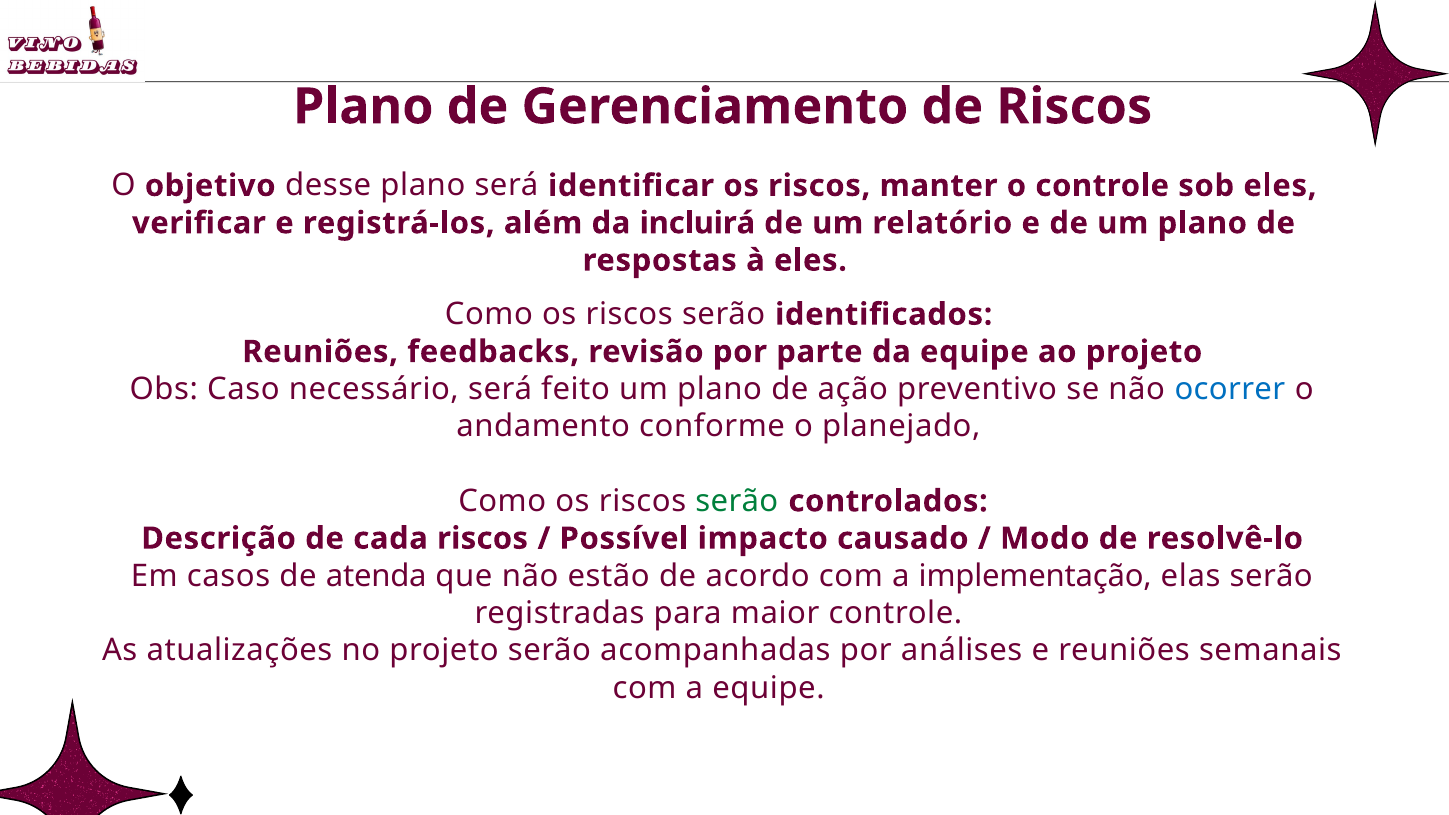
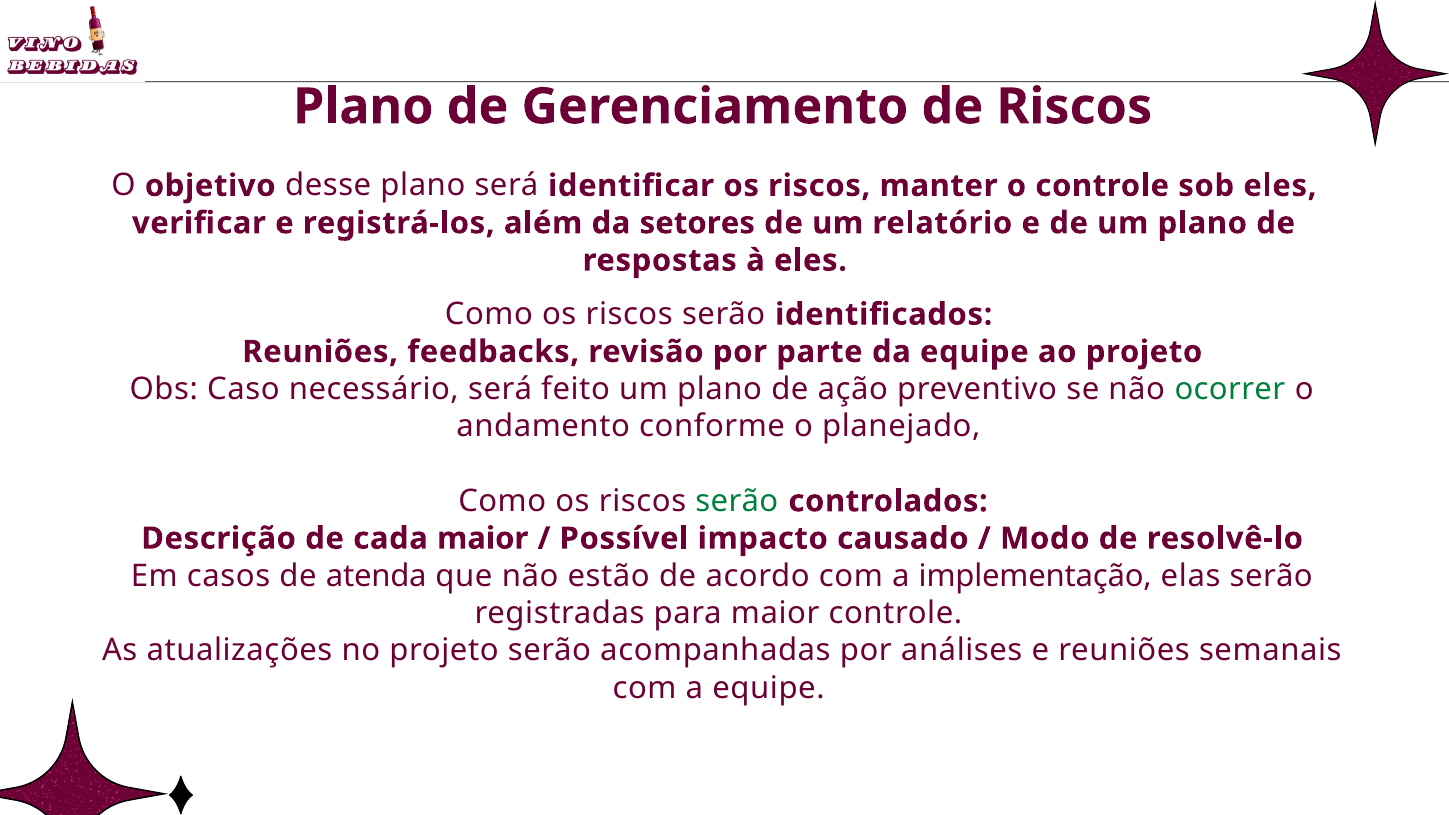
incluirá: incluirá -> setores
ocorrer colour: blue -> green
cada riscos: riscos -> maior
